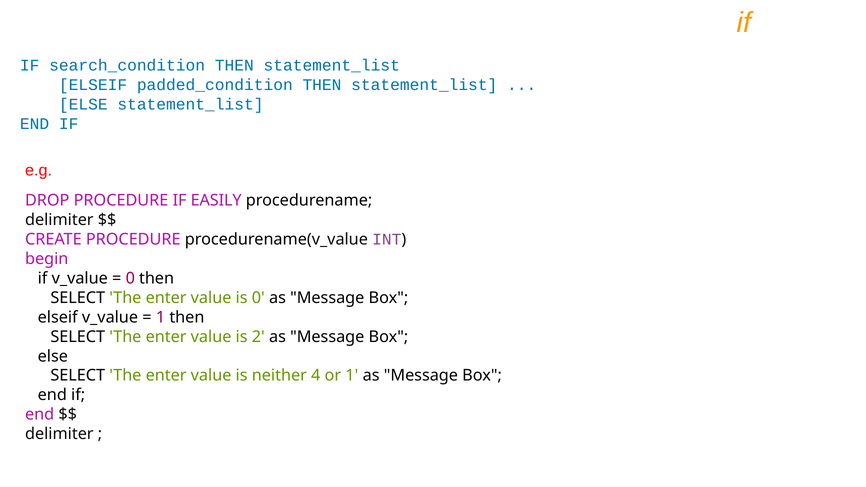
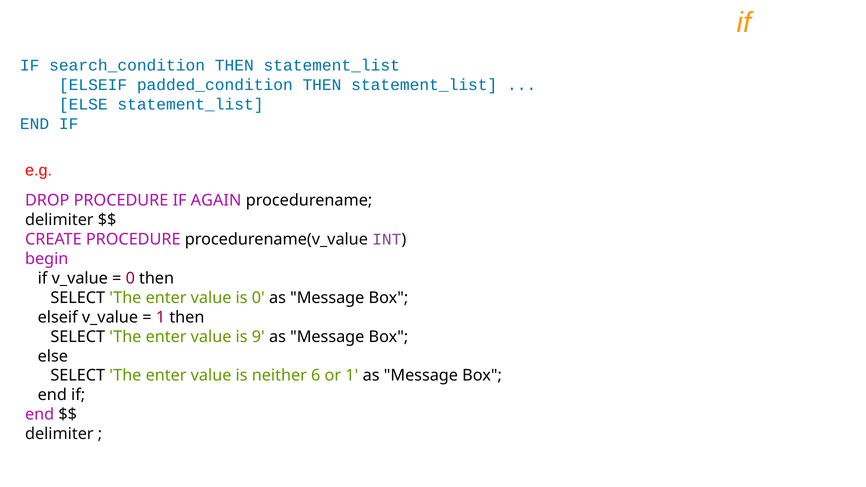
EASILY: EASILY -> AGAIN
2: 2 -> 9
4: 4 -> 6
